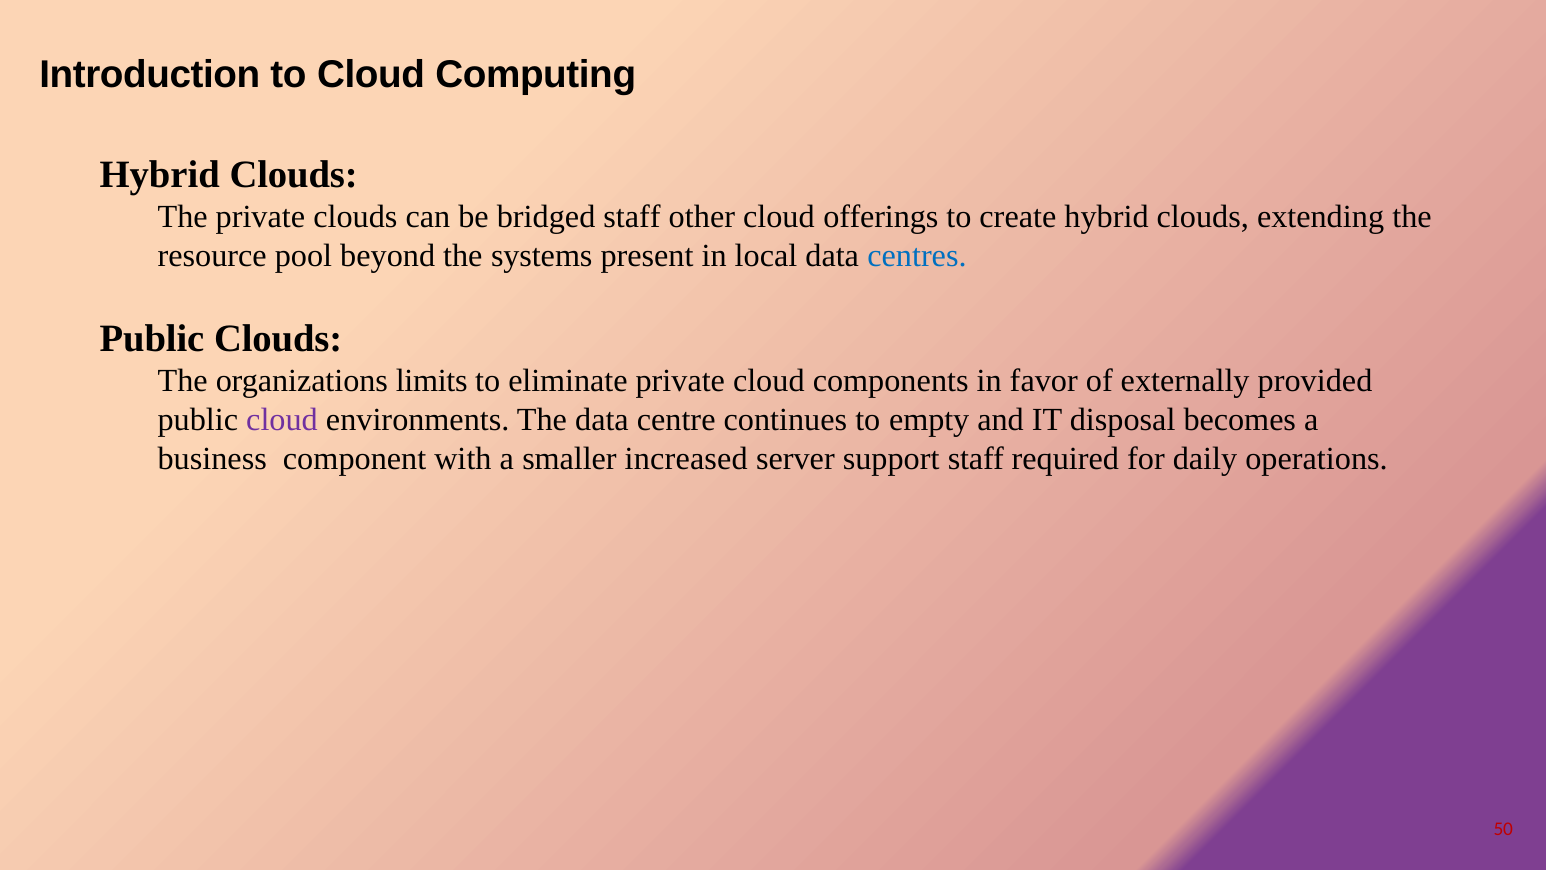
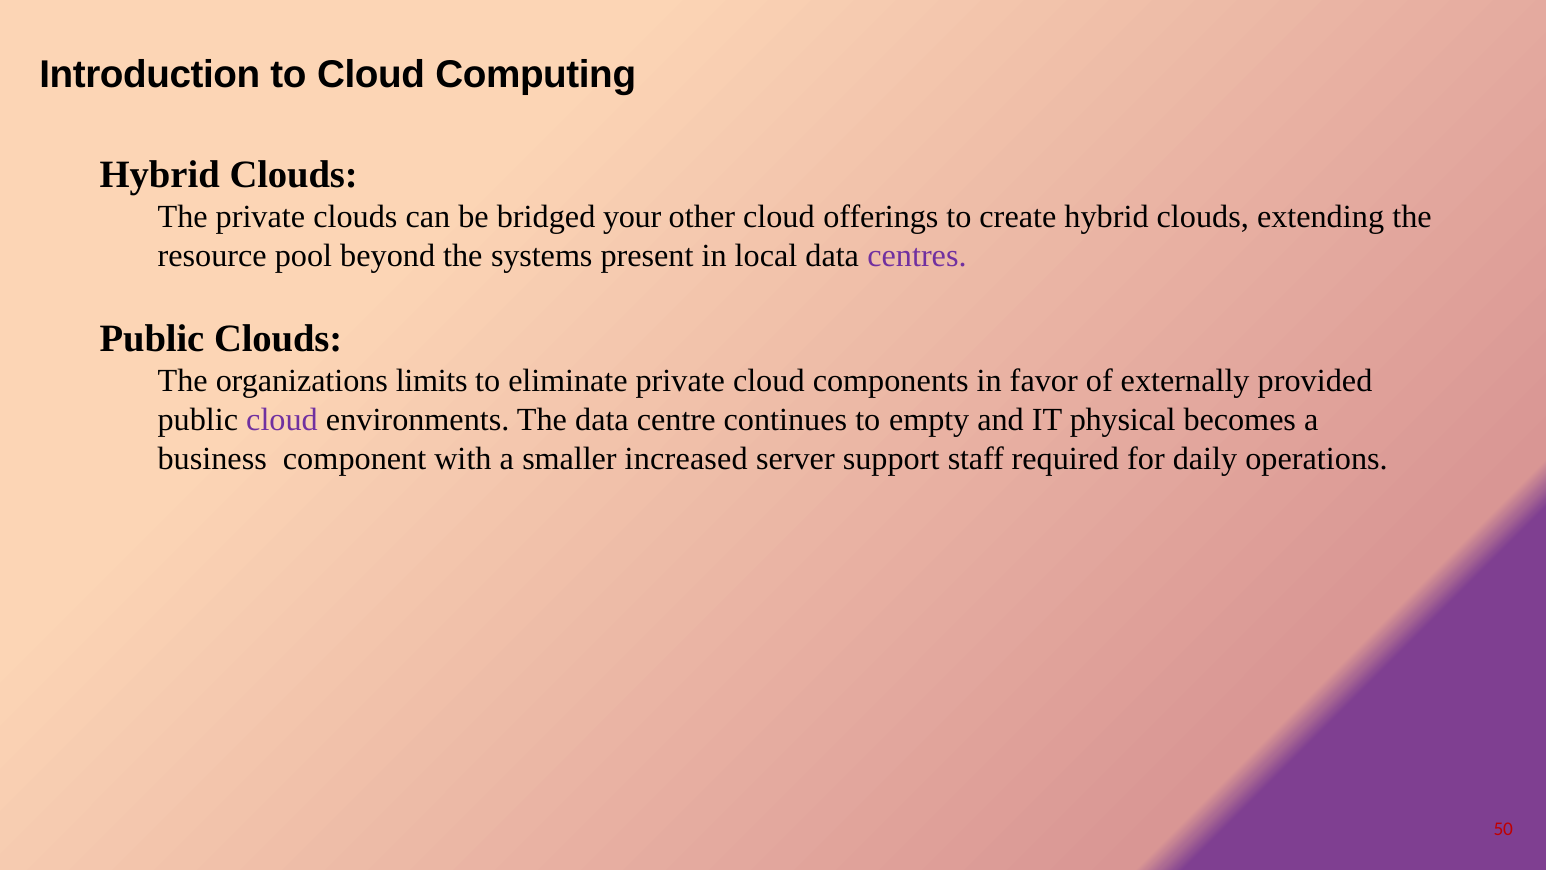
bridged staff: staff -> your
centres colour: blue -> purple
disposal: disposal -> physical
